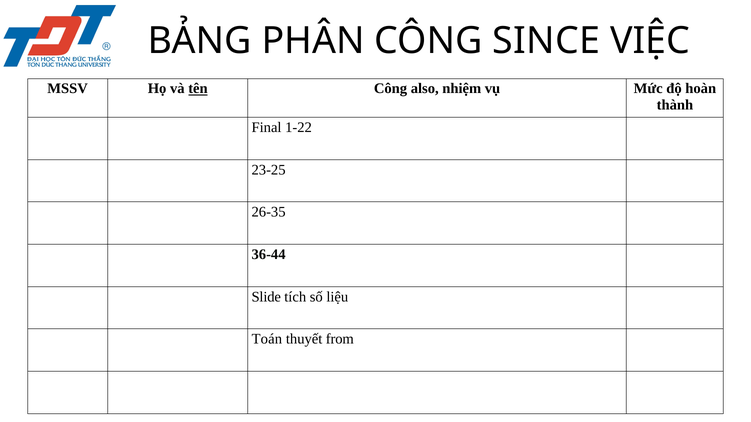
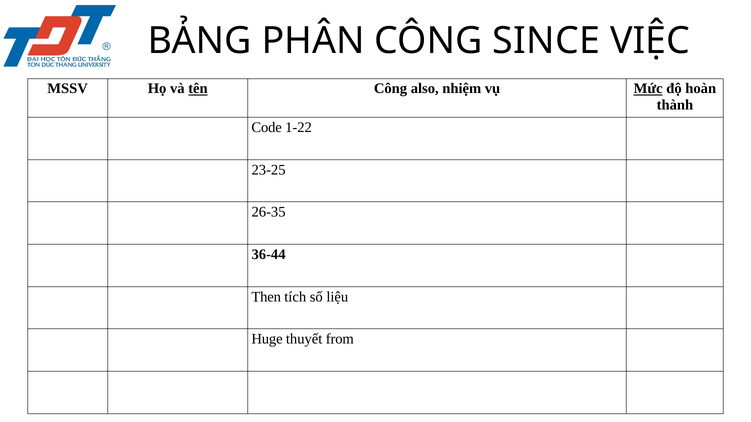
Mức underline: none -> present
Final: Final -> Code
Slide: Slide -> Then
Toán: Toán -> Huge
